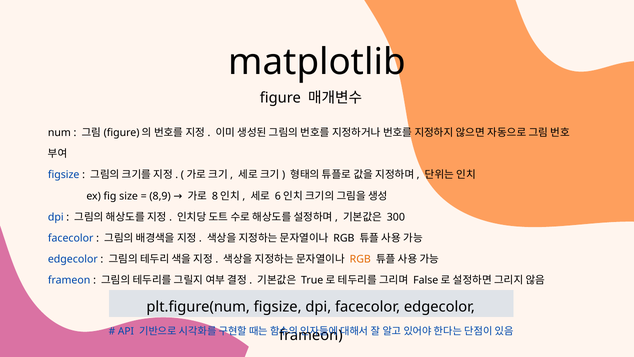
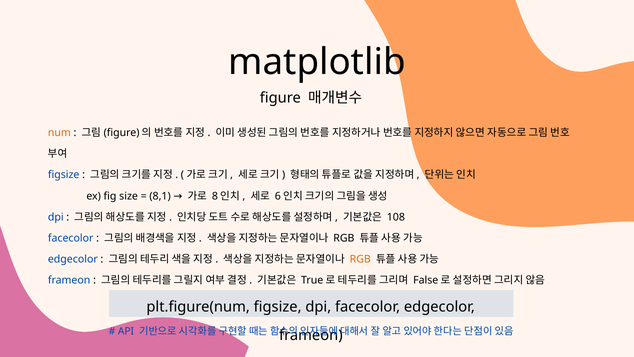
num colour: black -> orange
8,9: 8,9 -> 8,1
300: 300 -> 108
